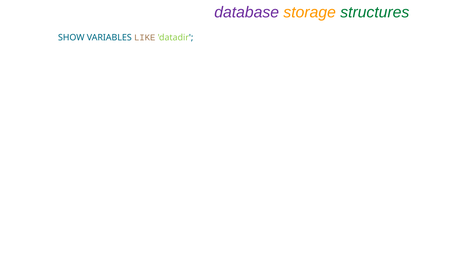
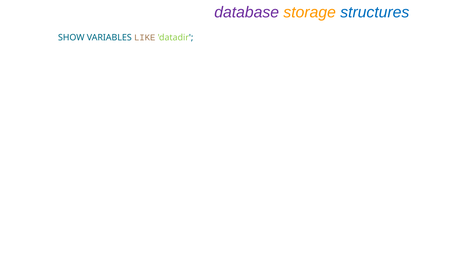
structures colour: green -> blue
